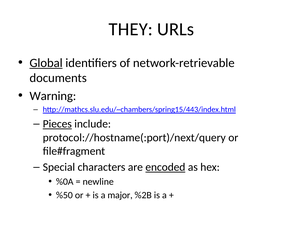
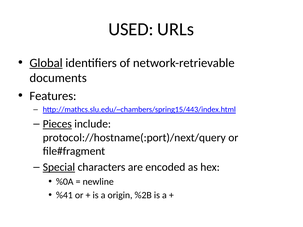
THEY: THEY -> USED
Warning: Warning -> Features
Special underline: none -> present
encoded underline: present -> none
%50: %50 -> %41
major: major -> origin
